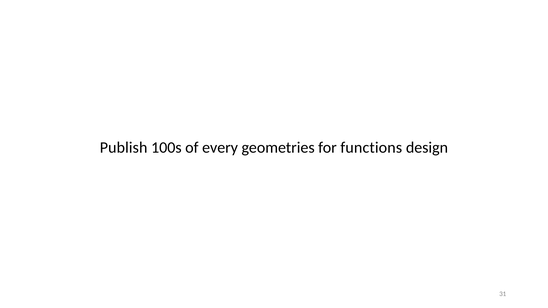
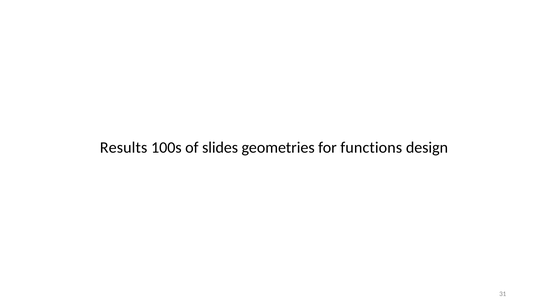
Publish: Publish -> Results
every: every -> slides
